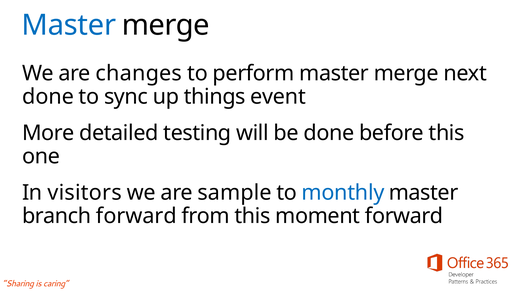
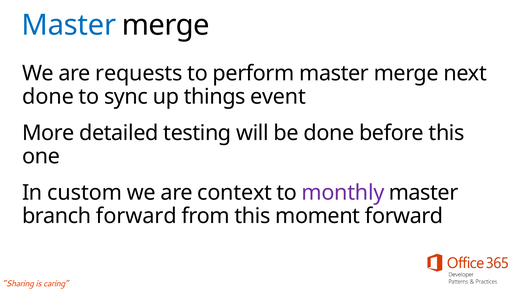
changes: changes -> requests
visitors: visitors -> custom
sample: sample -> context
monthly colour: blue -> purple
